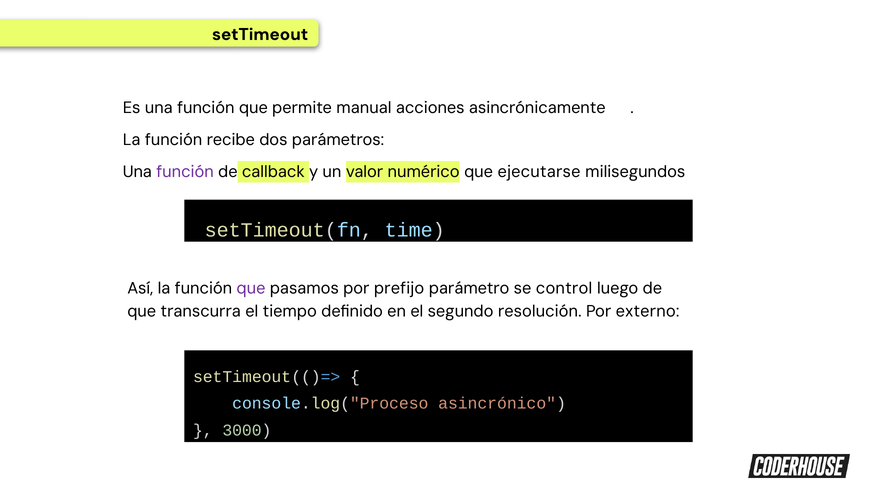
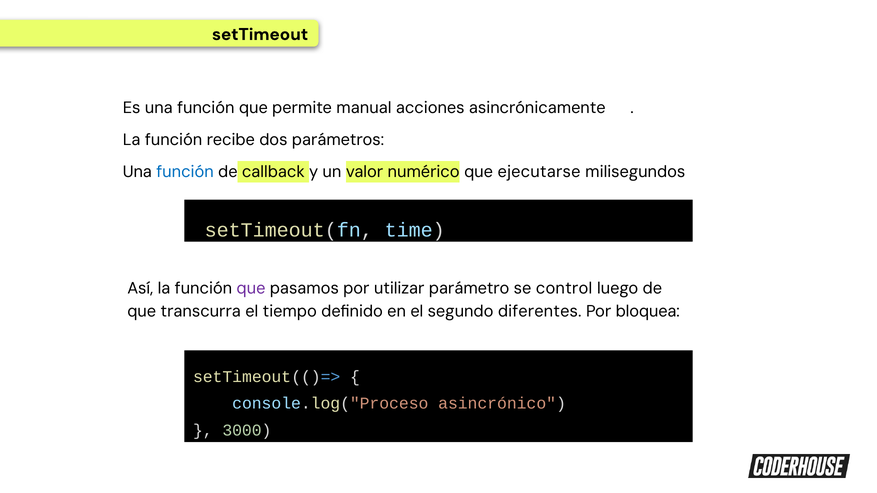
función at (185, 172) colour: purple -> blue
prefijo: prefijo -> utilizar
resolución: resolución -> diferentes
externo: externo -> bloquea
